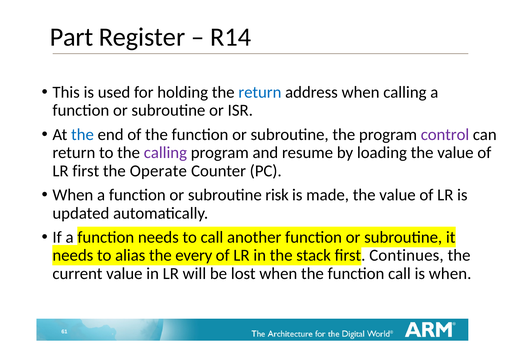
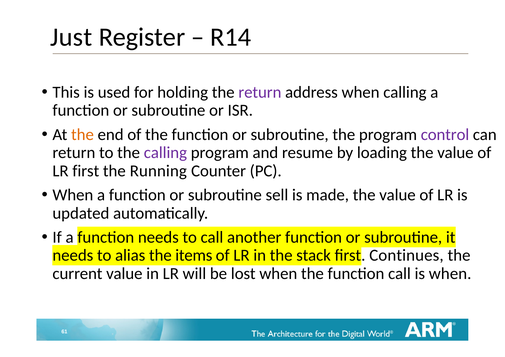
Part: Part -> Just
return at (260, 92) colour: blue -> purple
the at (82, 134) colour: blue -> orange
Operate: Operate -> Running
risk: risk -> sell
every: every -> items
